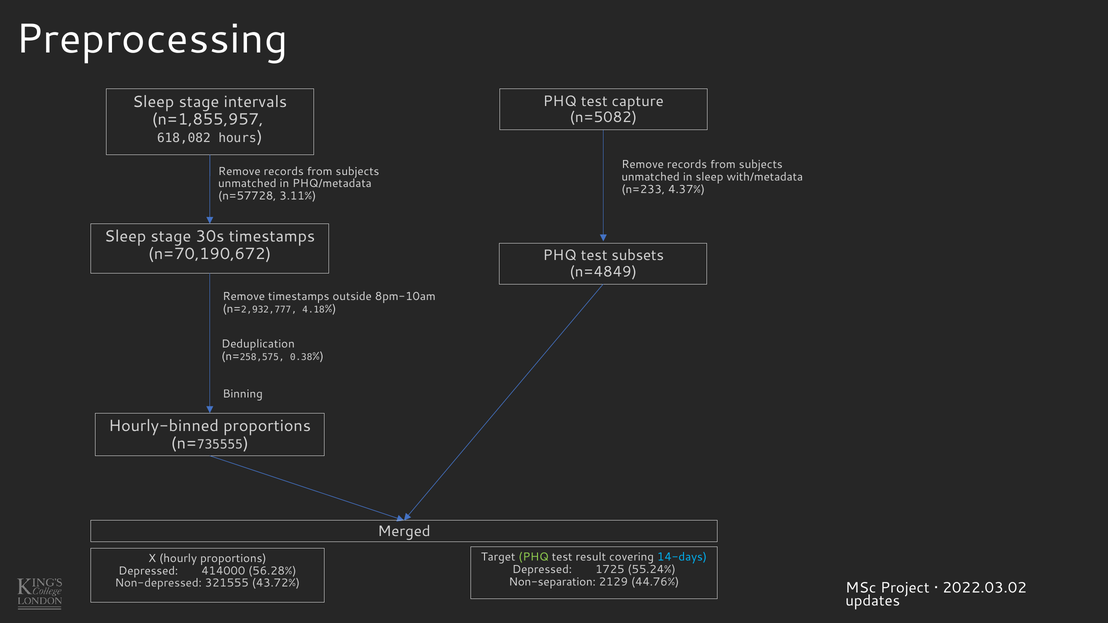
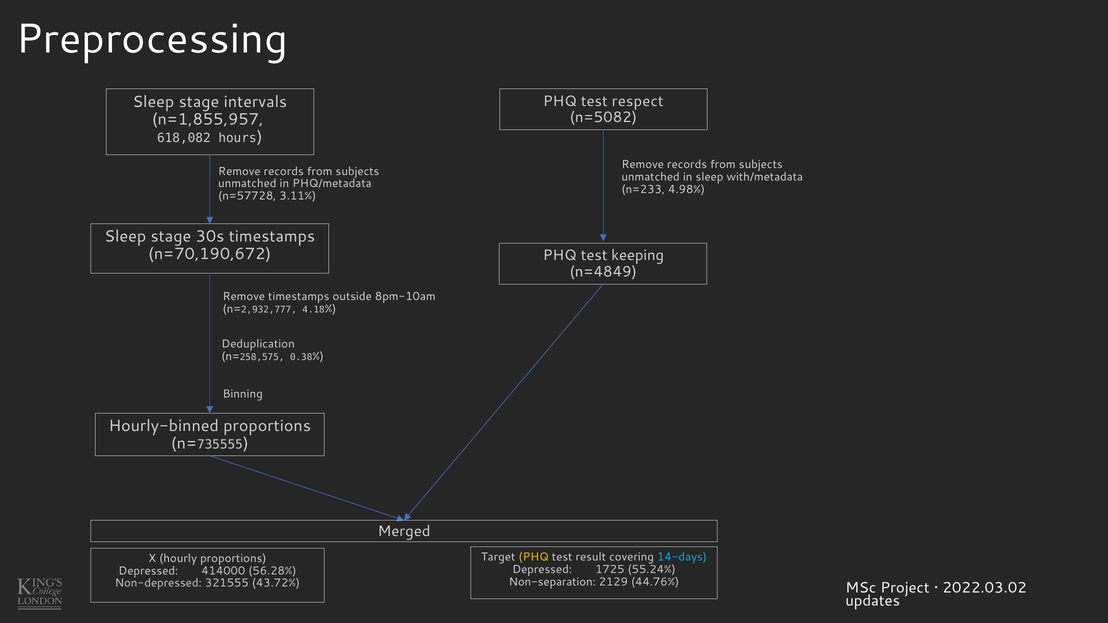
capture: capture -> respect
4.37%: 4.37% -> 4.98%
subsets: subsets -> keeping
PHQ at (534, 557) colour: light green -> yellow
